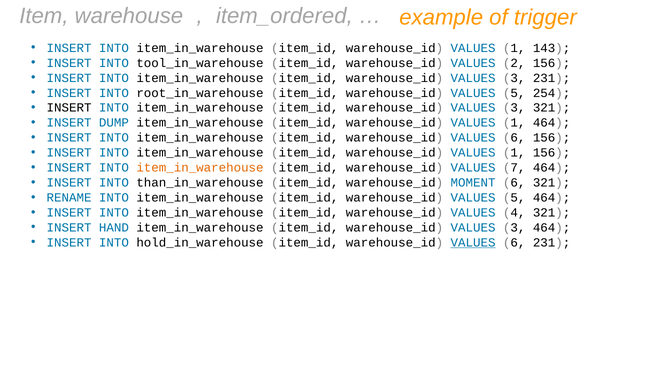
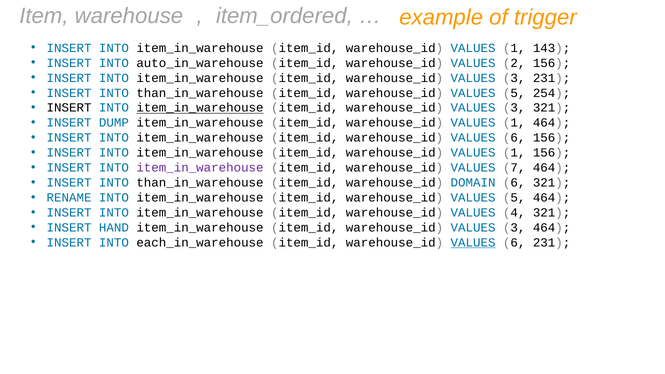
tool_in_warehouse: tool_in_warehouse -> auto_in_warehouse
root_in_warehouse at (200, 93): root_in_warehouse -> than_in_warehouse
item_in_warehouse at (200, 108) underline: none -> present
item_in_warehouse at (200, 168) colour: orange -> purple
MOMENT: MOMENT -> DOMAIN
hold_in_warehouse: hold_in_warehouse -> each_in_warehouse
